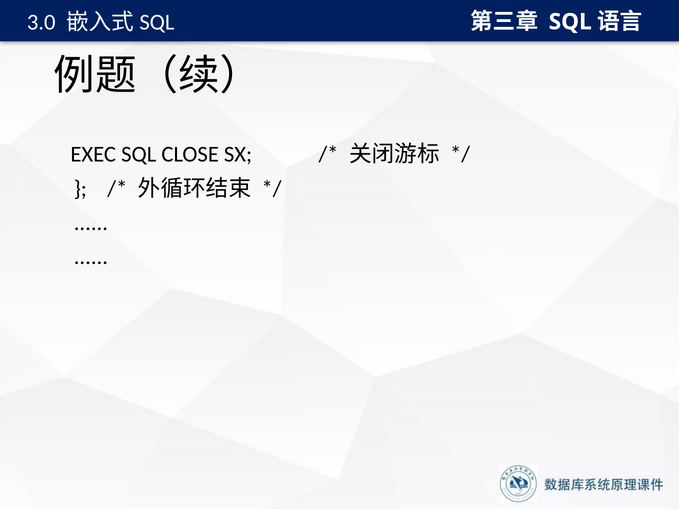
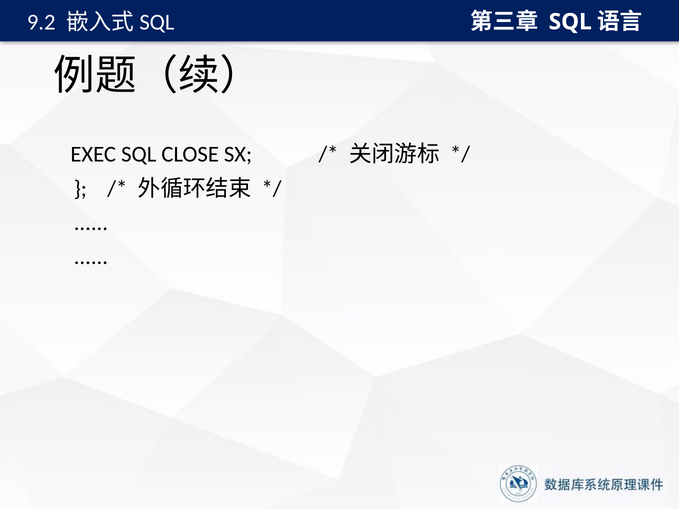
3.0: 3.0 -> 9.2
